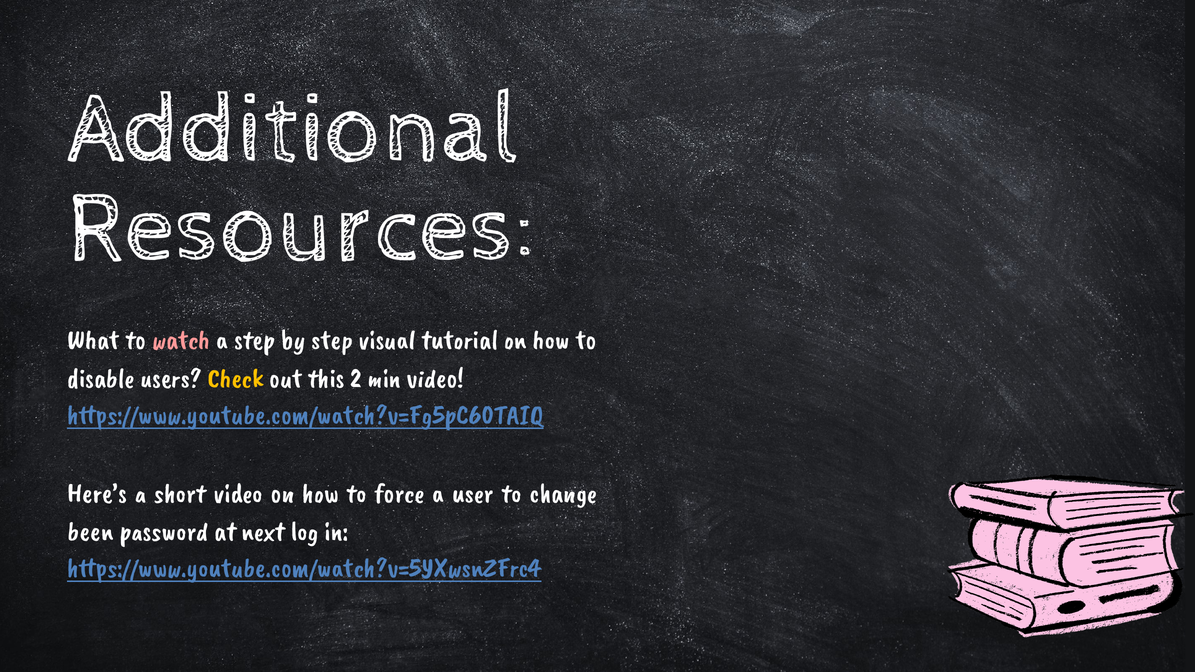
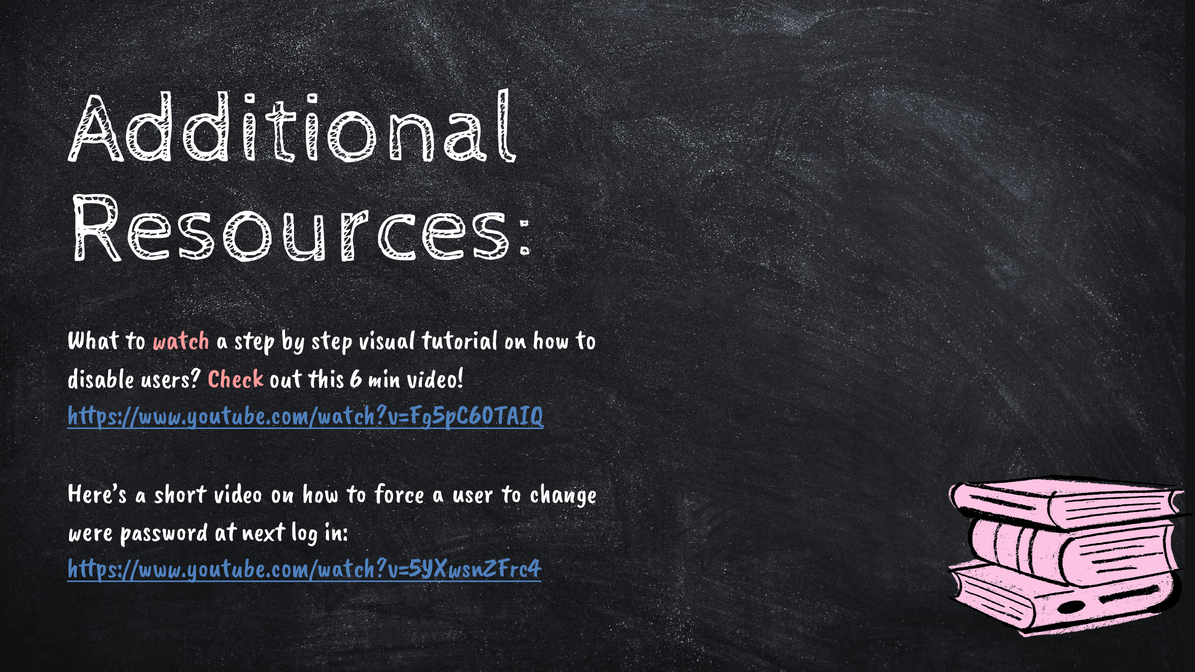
Check colour: yellow -> pink
2: 2 -> 6
been: been -> were
